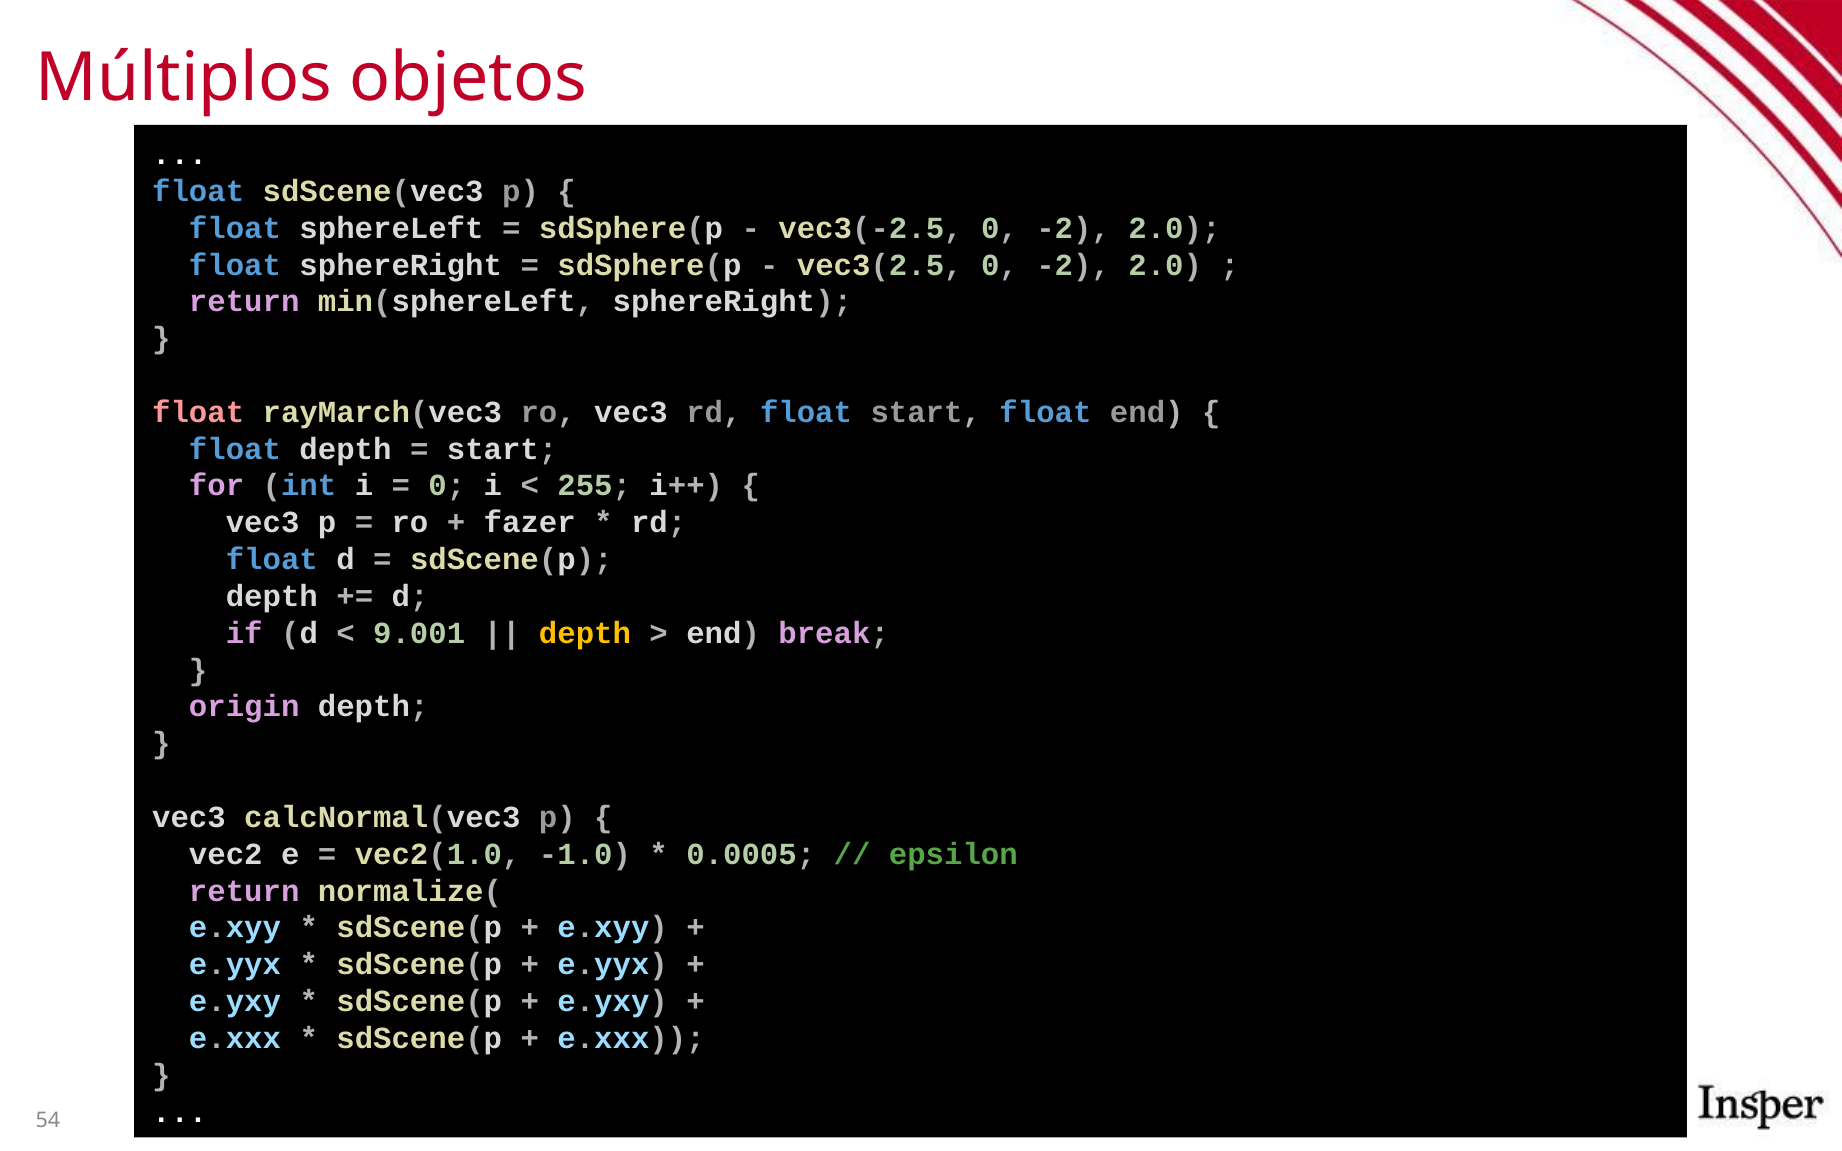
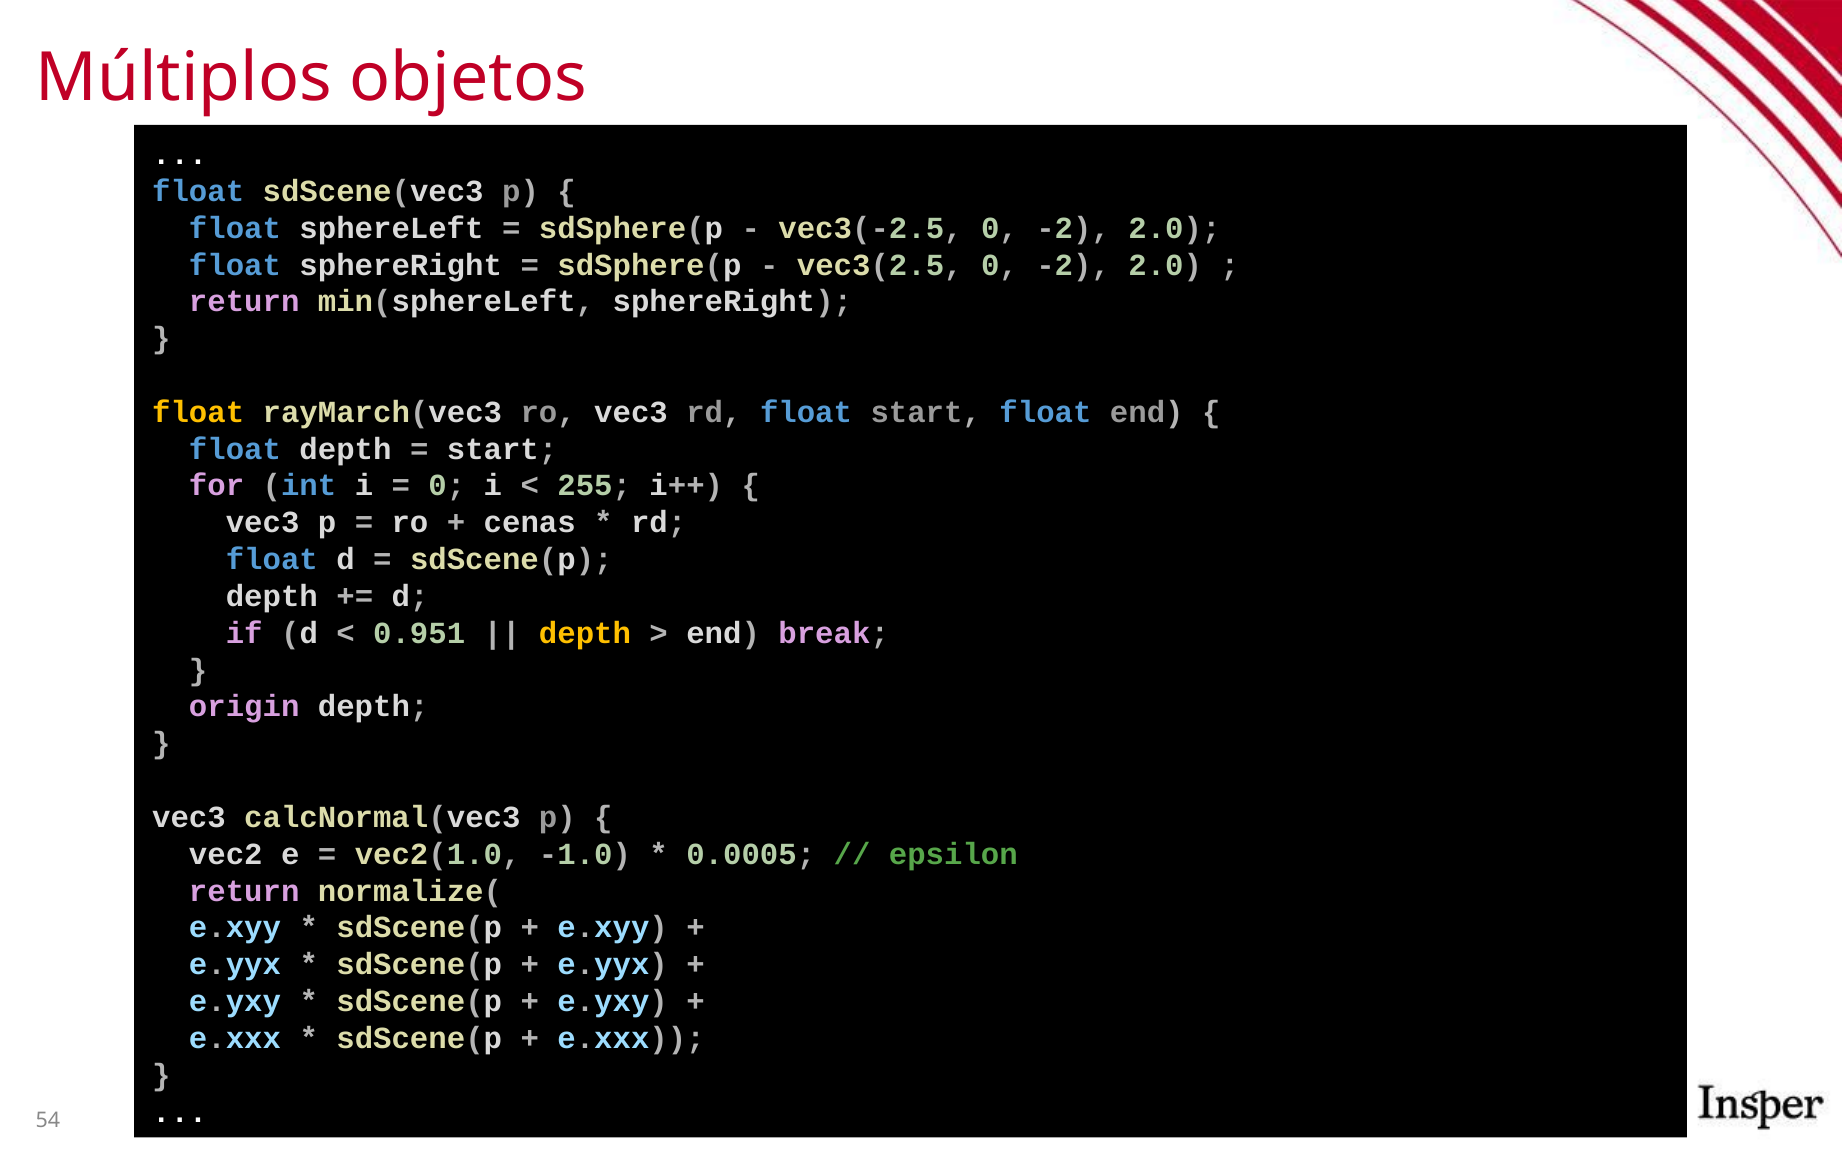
float at (198, 412) colour: pink -> yellow
fazer: fazer -> cenas
9.001: 9.001 -> 0.951
